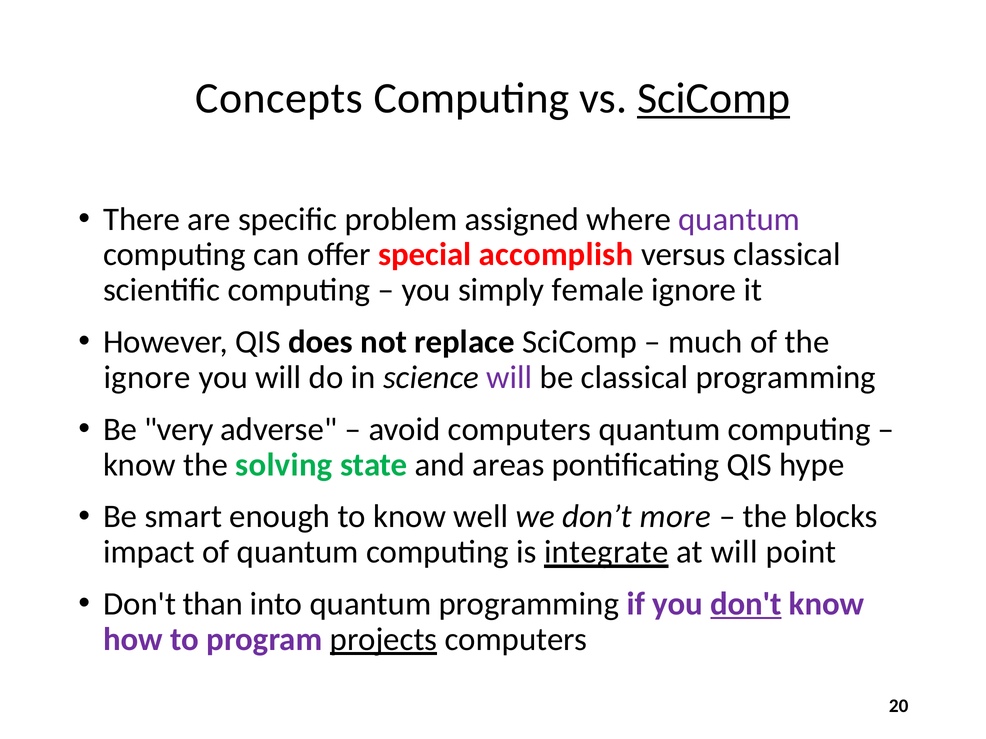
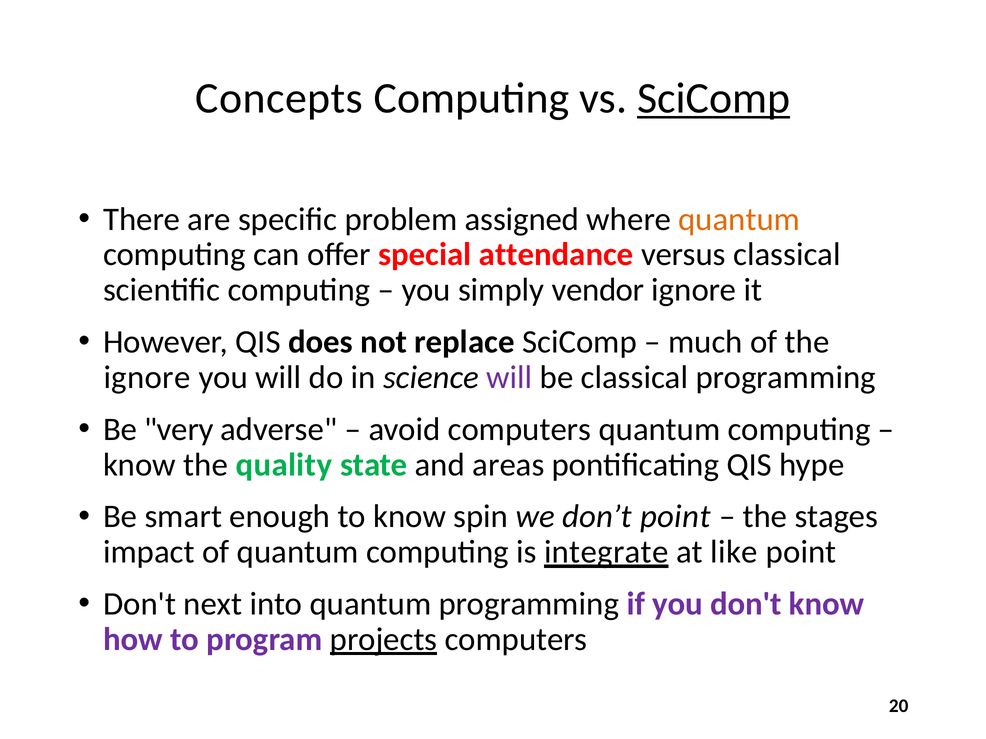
quantum at (739, 219) colour: purple -> orange
accomplish: accomplish -> attendance
female: female -> vendor
solving: solving -> quality
well: well -> spin
don’t more: more -> point
blocks: blocks -> stages
at will: will -> like
than: than -> next
don't at (746, 604) underline: present -> none
